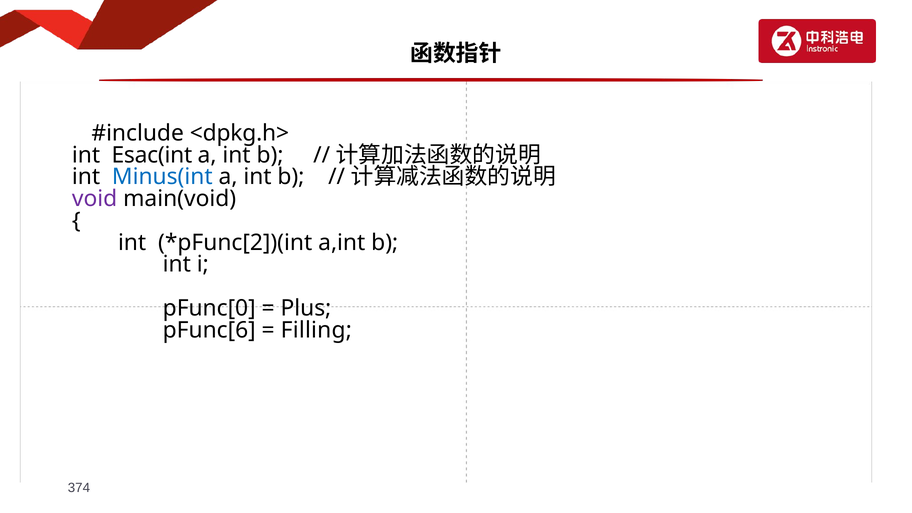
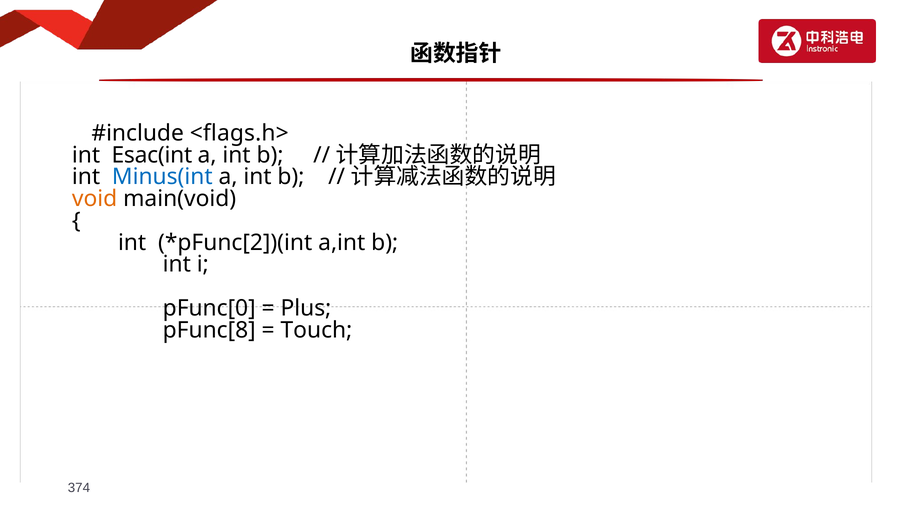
<dpkg.h>: <dpkg.h> -> <flags.h>
void colour: purple -> orange
pFunc[6: pFunc[6 -> pFunc[8
Filling: Filling -> Touch
